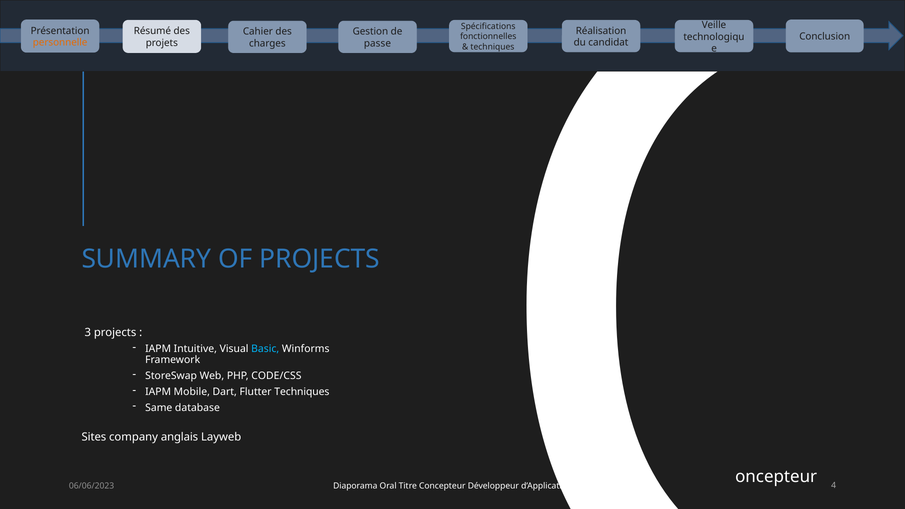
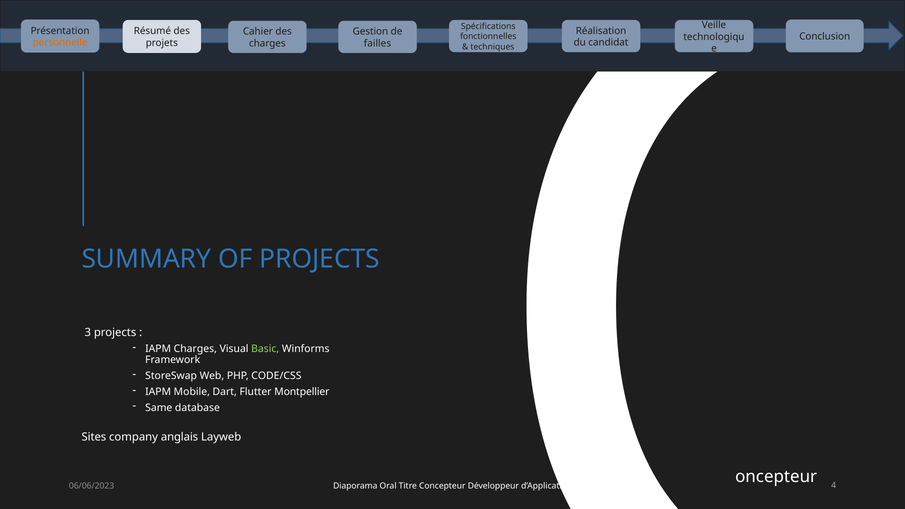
passe: passe -> failles
IAPM Intuitive: Intuitive -> Charges
Basic colour: light blue -> light green
Flutter Techniques: Techniques -> Montpellier
